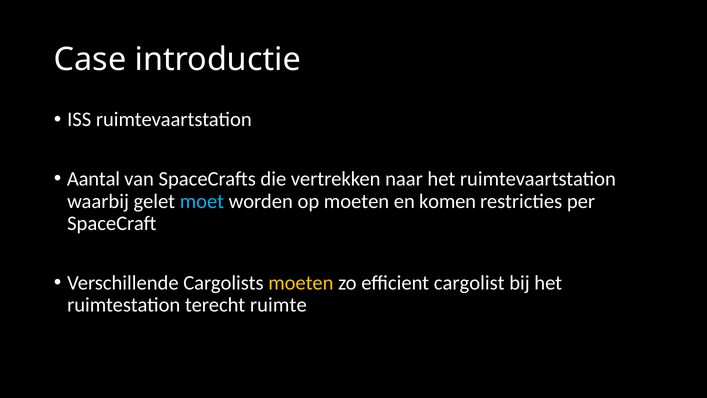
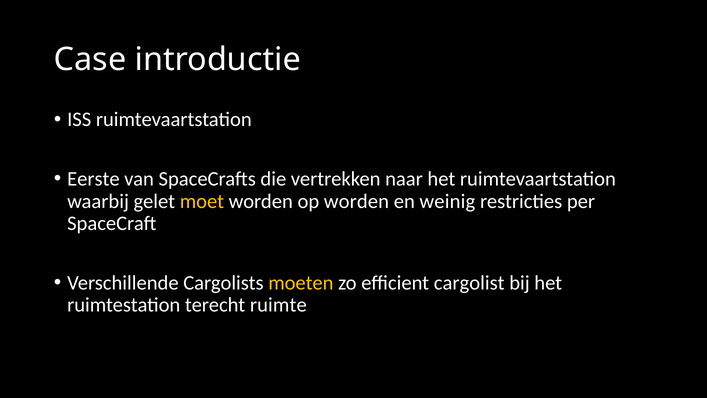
Aantal: Aantal -> Eerste
moet colour: light blue -> yellow
op moeten: moeten -> worden
komen: komen -> weinig
